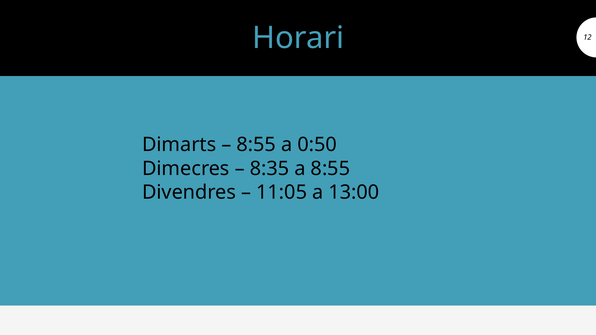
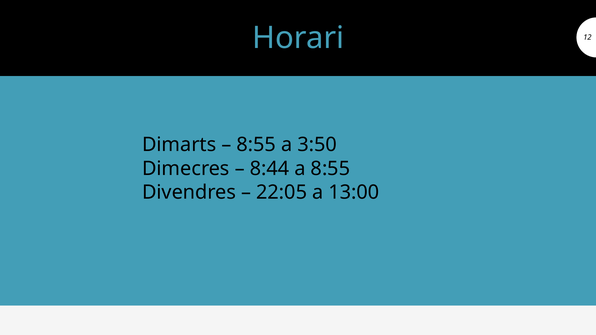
0:50: 0:50 -> 3:50
8:35: 8:35 -> 8:44
11:05: 11:05 -> 22:05
